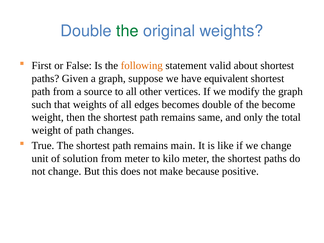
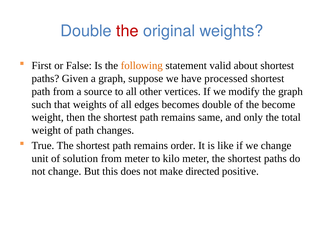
the at (127, 31) colour: green -> red
equivalent: equivalent -> processed
main: main -> order
because: because -> directed
